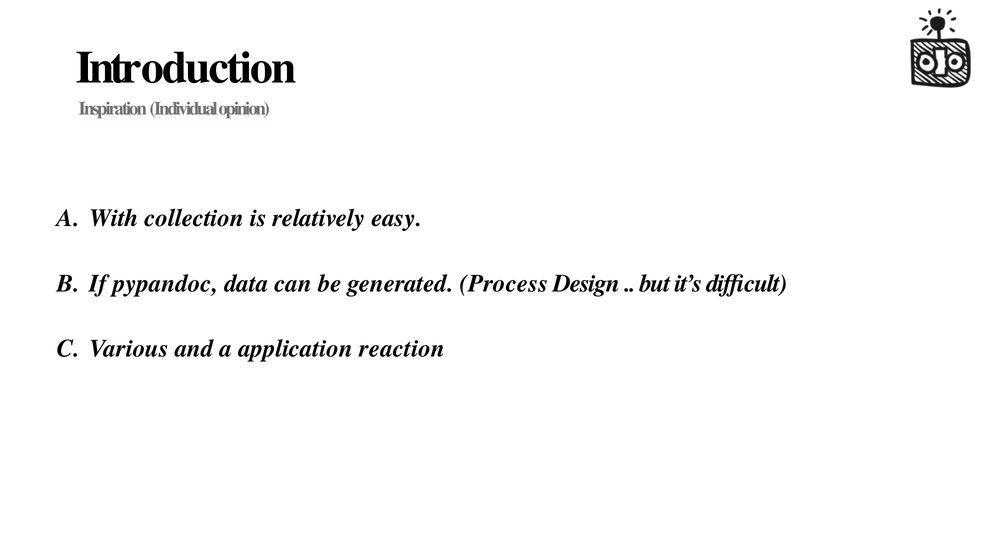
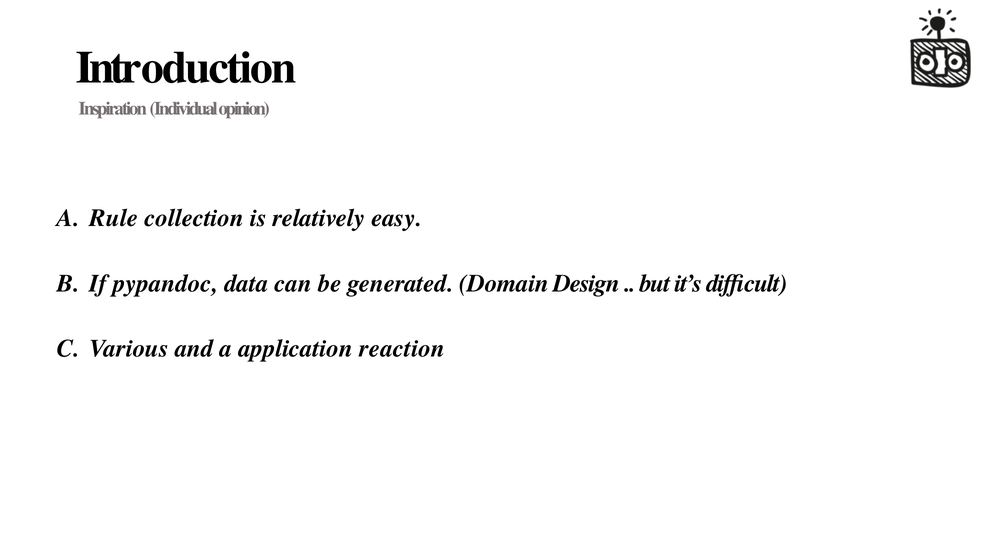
With: With -> Rule
Process: Process -> Domain
